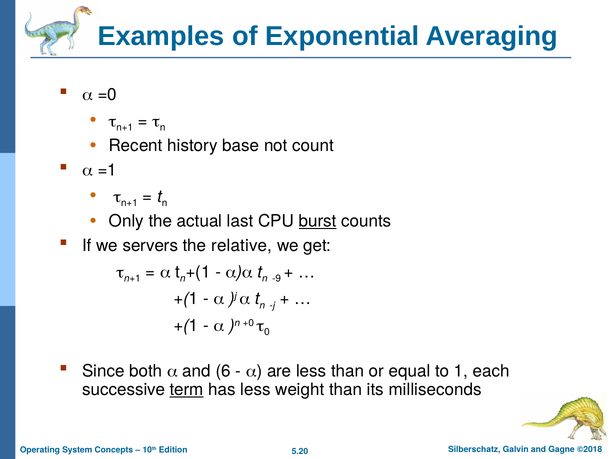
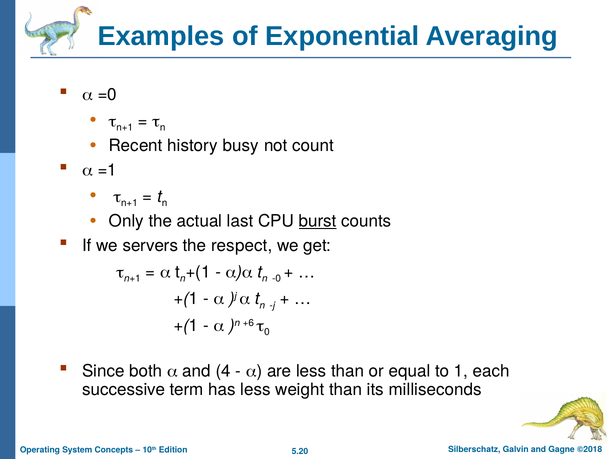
base: base -> busy
relative: relative -> respect
-9: -9 -> -0
+0: +0 -> +6
6: 6 -> 4
term underline: present -> none
